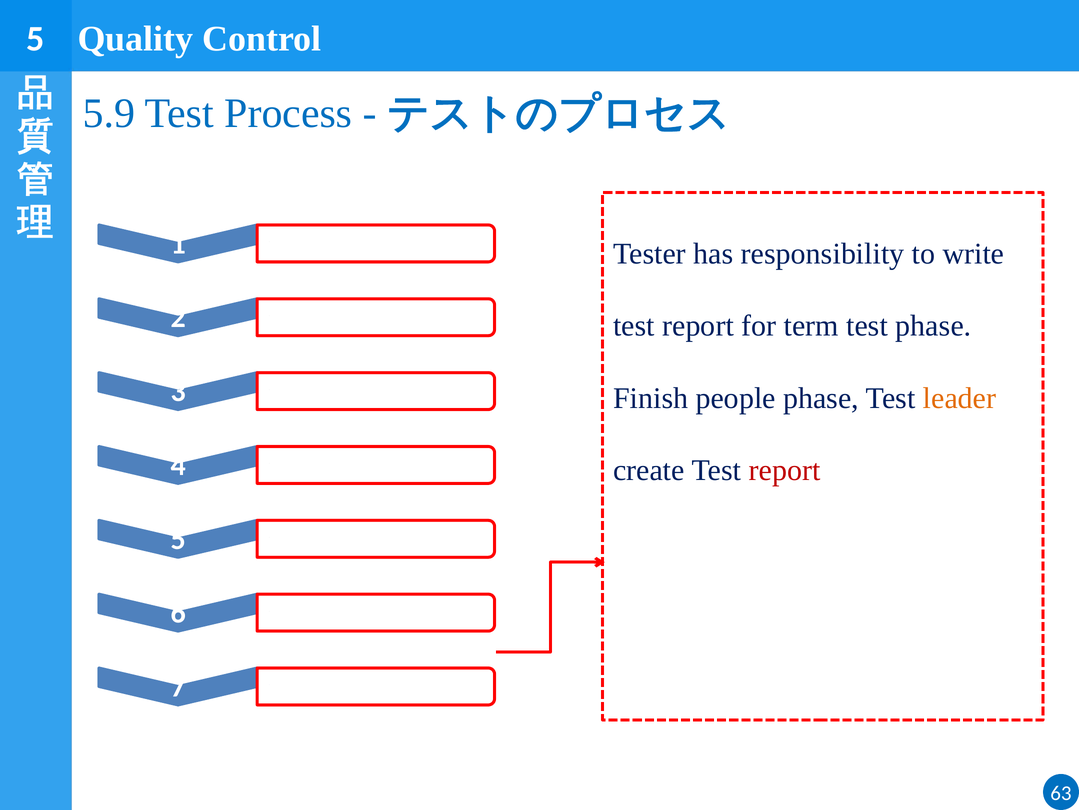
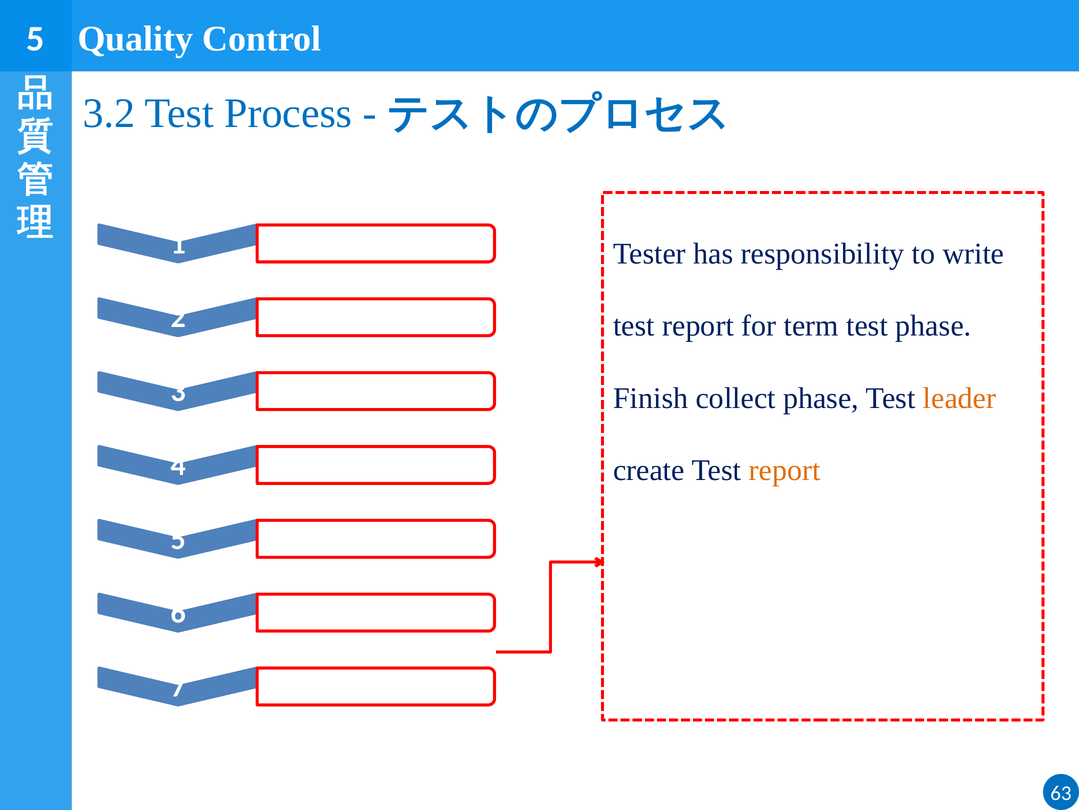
5.9: 5.9 -> 3.2
people: people -> collect
report at (785, 470) colour: red -> orange
